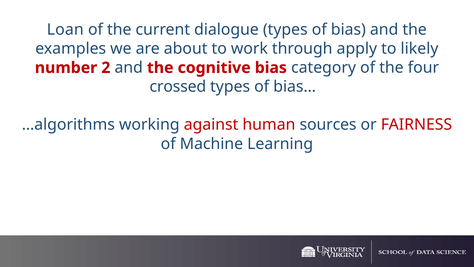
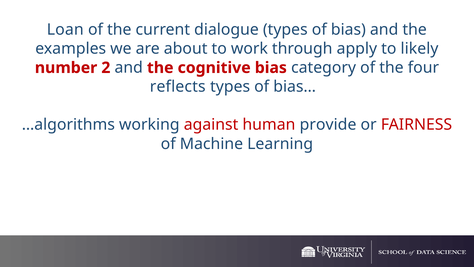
crossed: crossed -> reflects
sources: sources -> provide
